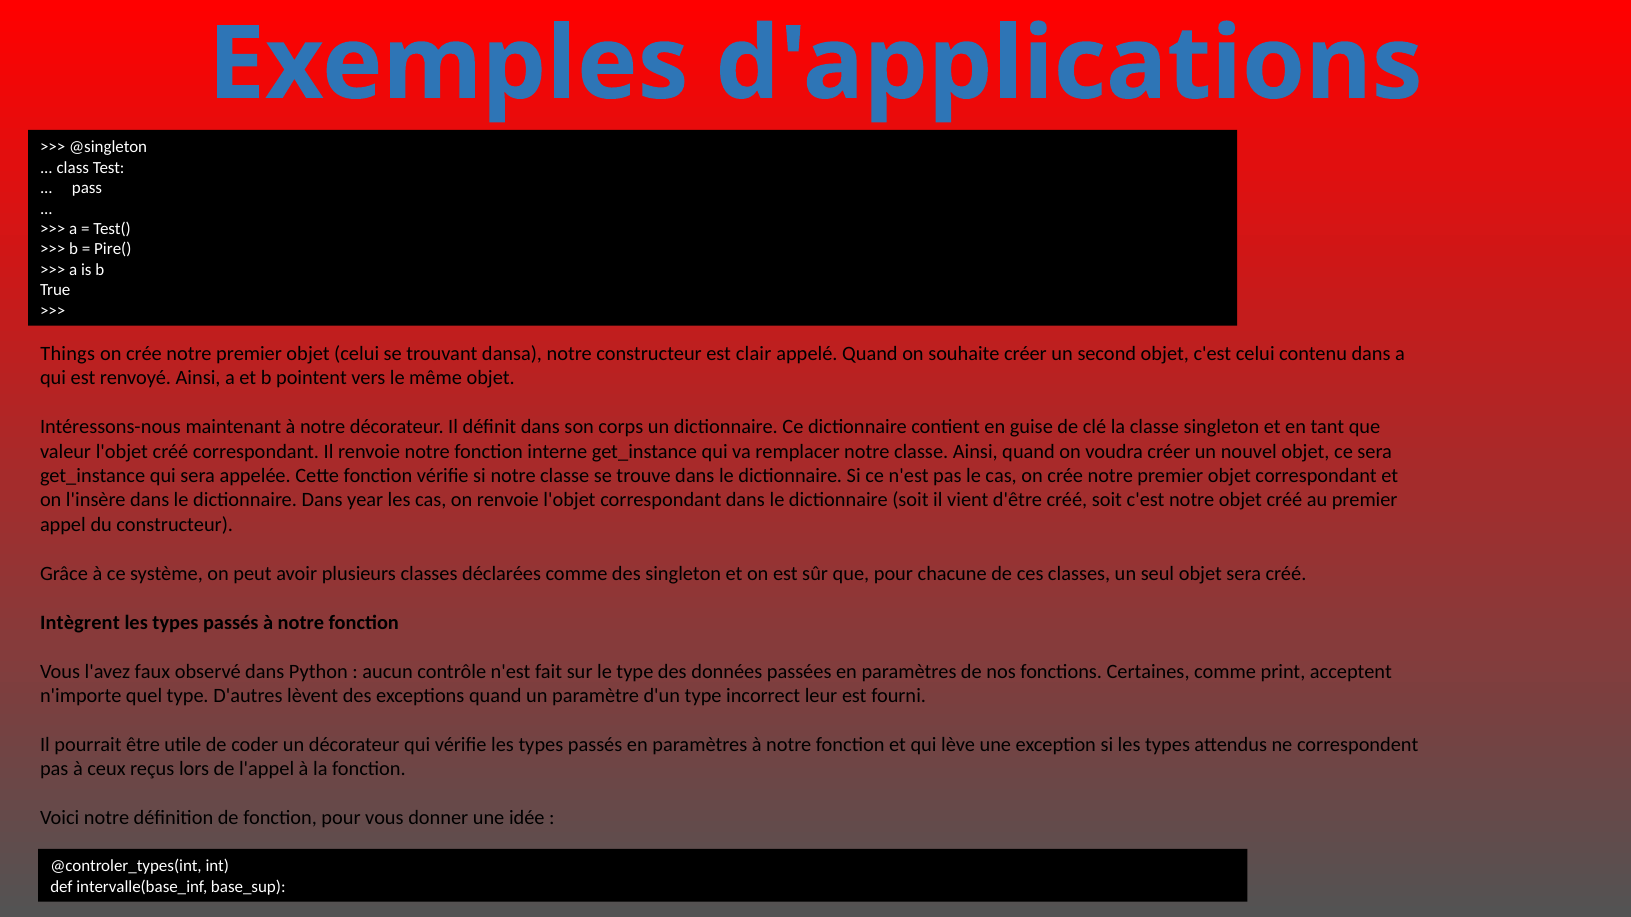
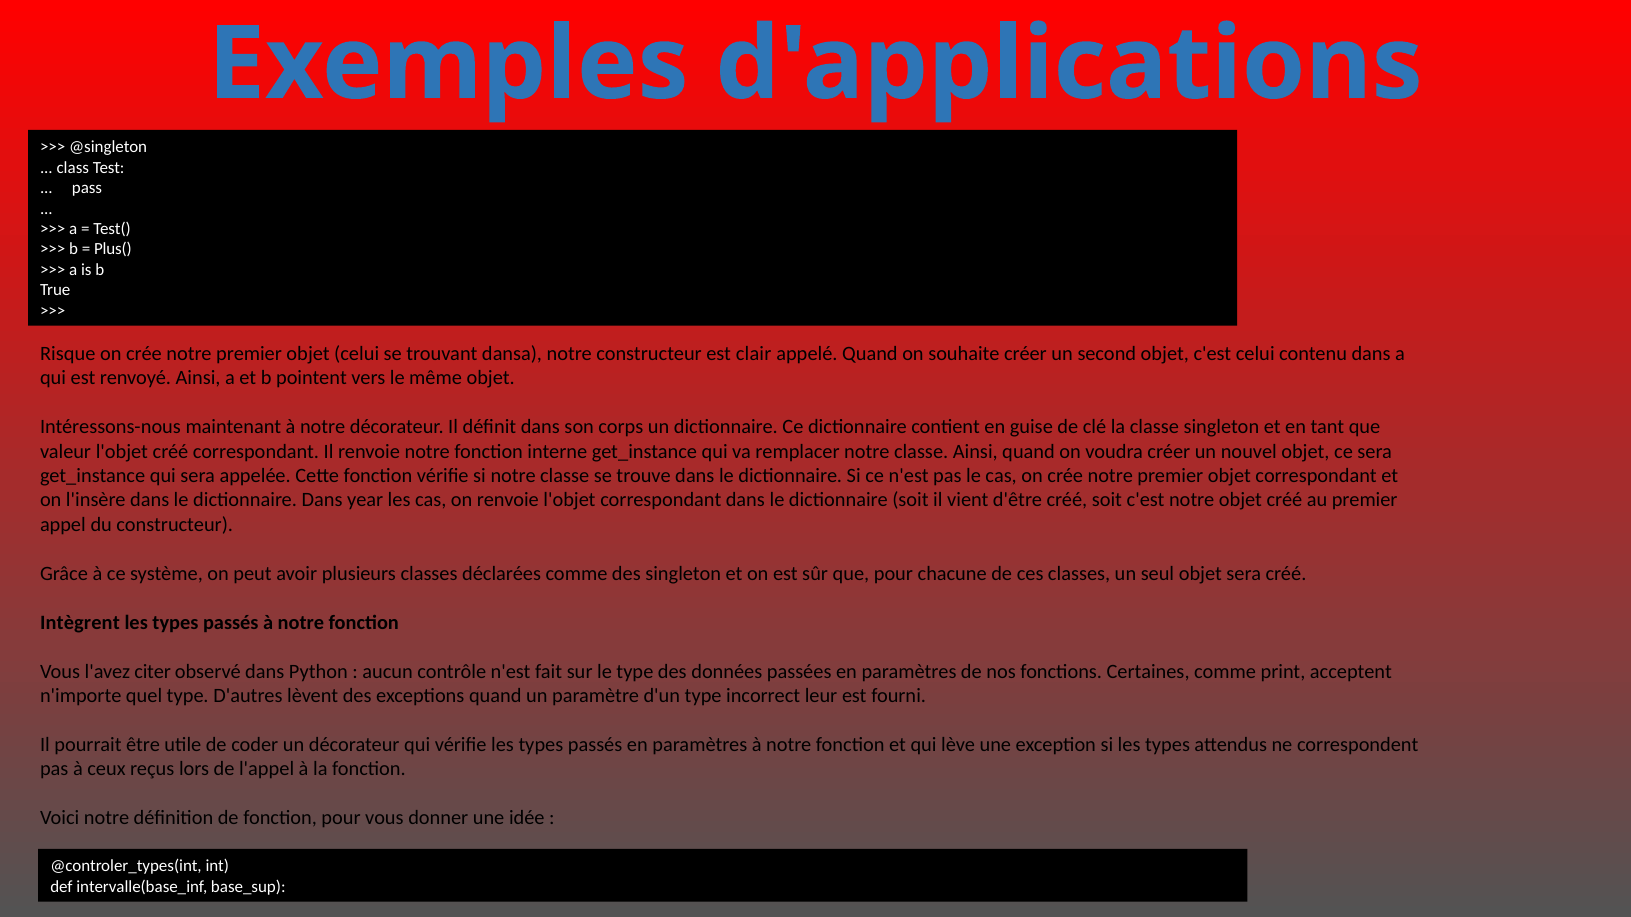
Pire(: Pire( -> Plus(
Things: Things -> Risque
faux: faux -> citer
